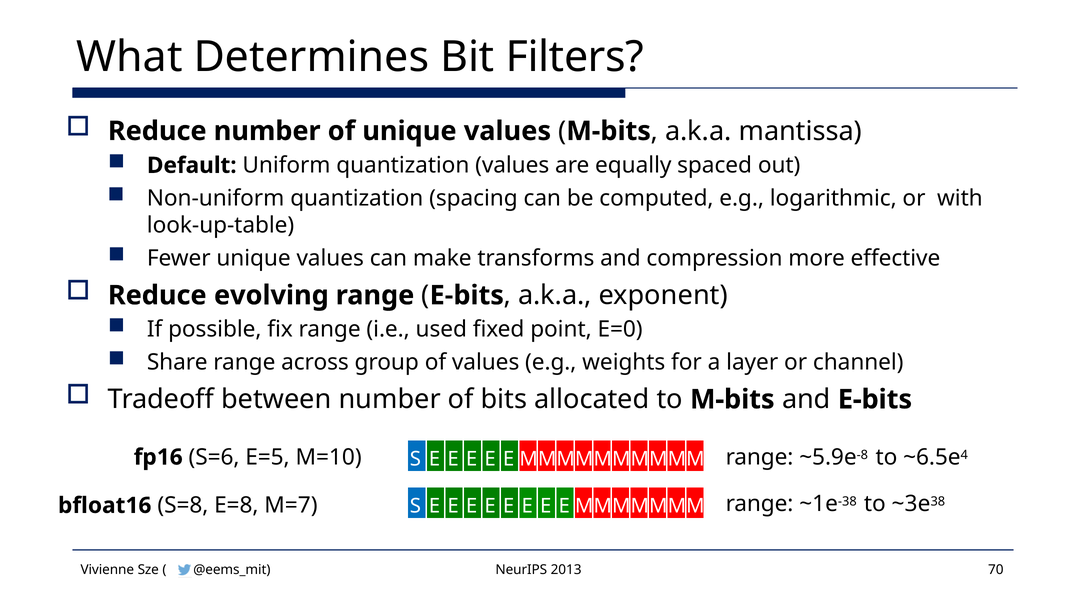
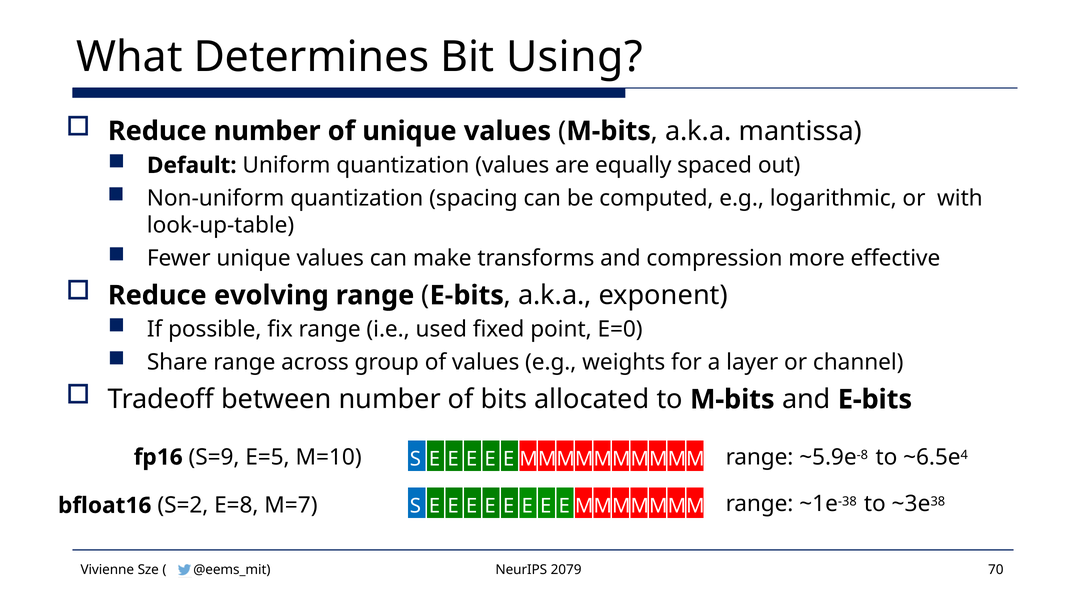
Filters: Filters -> Using
S=6: S=6 -> S=9
S=8: S=8 -> S=2
2013: 2013 -> 2079
